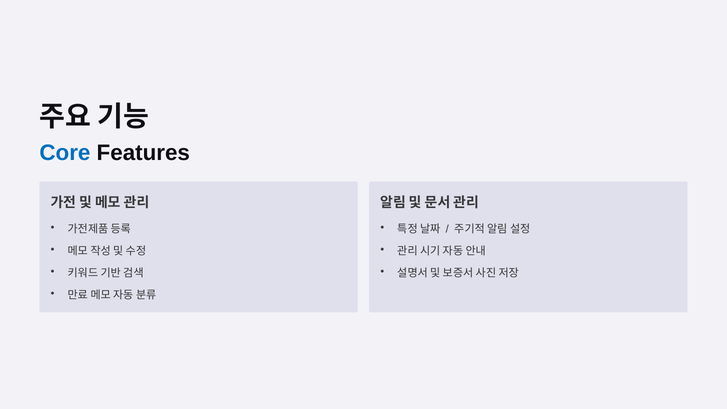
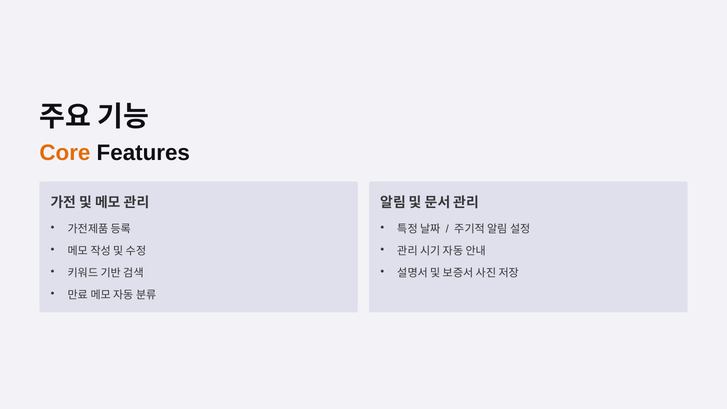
Core colour: blue -> orange
